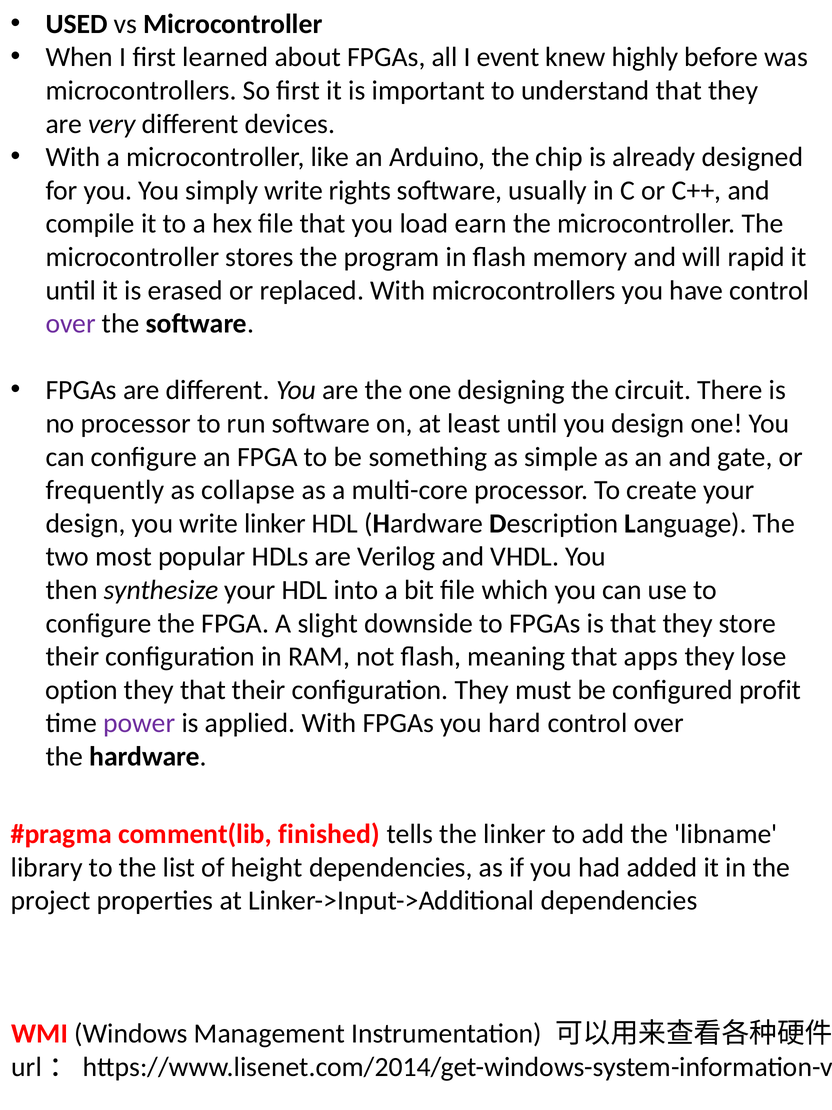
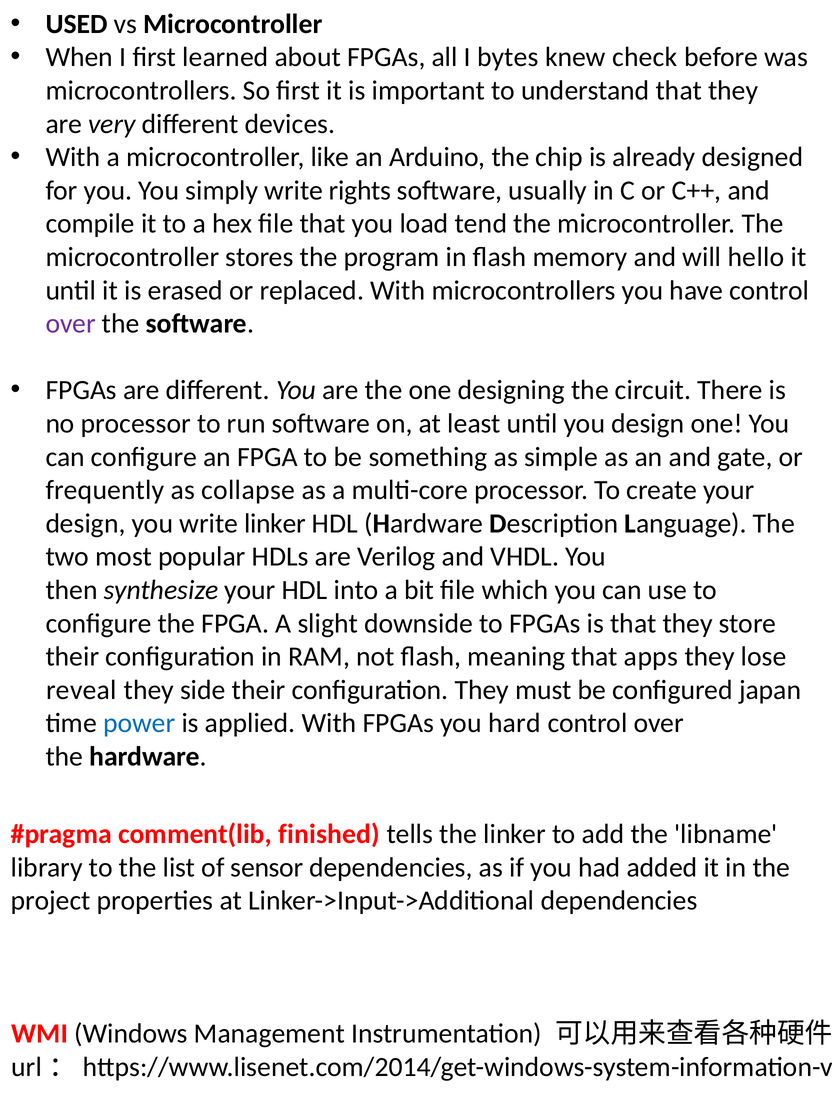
event: event -> bytes
highly: highly -> check
earn: earn -> tend
rapid: rapid -> hello
option: option -> reveal
they that: that -> side
profit: profit -> japan
power colour: purple -> blue
height: height -> sensor
